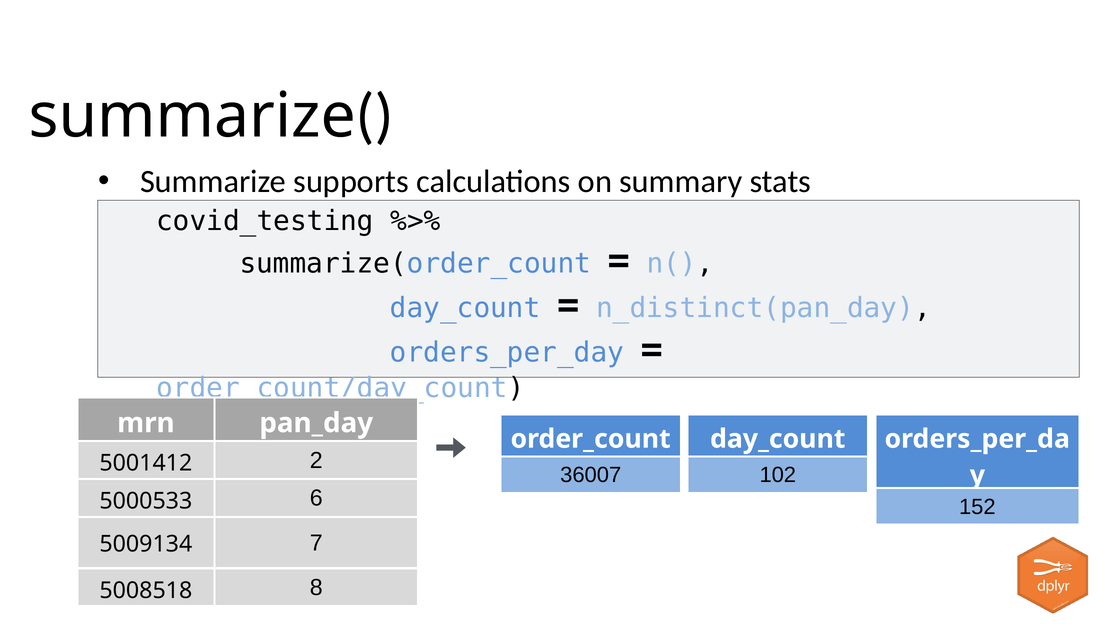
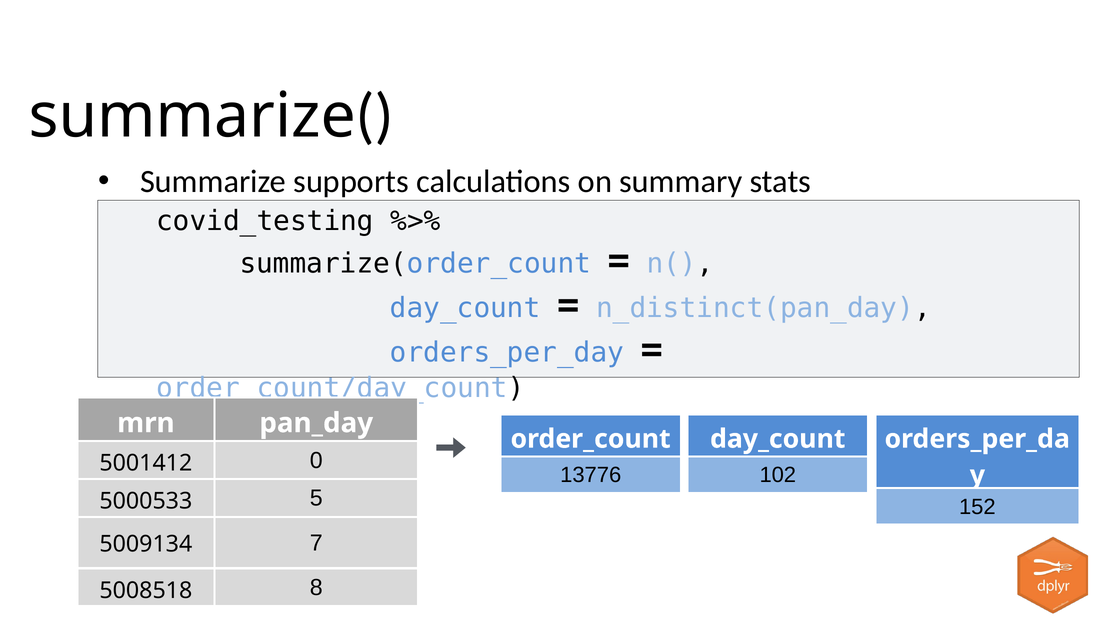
2: 2 -> 0
36007: 36007 -> 13776
6: 6 -> 5
